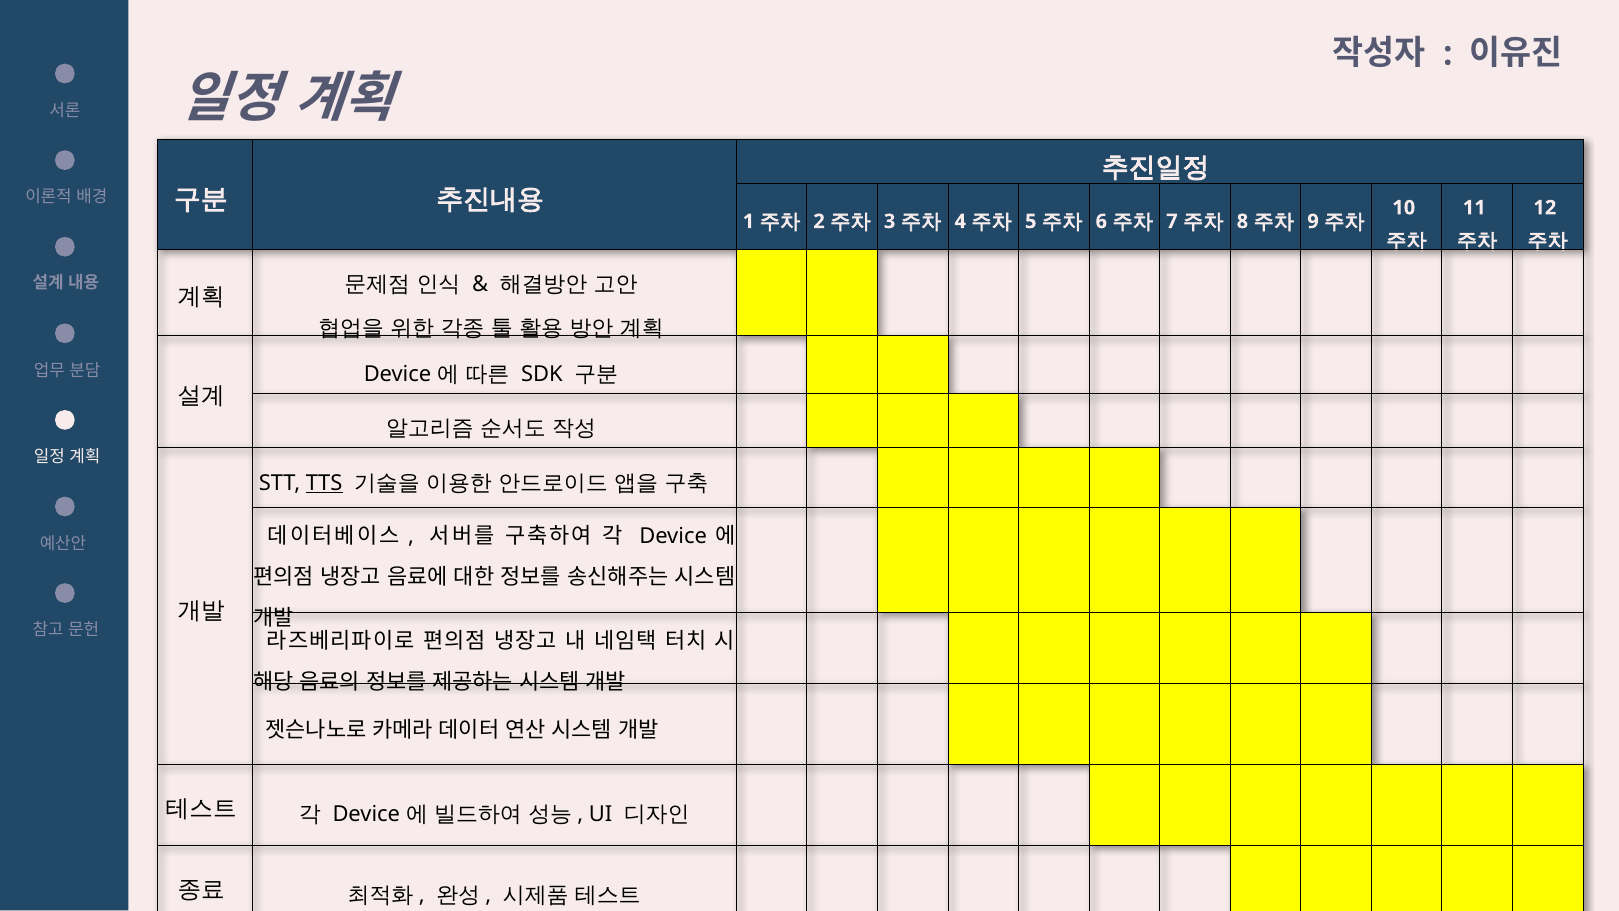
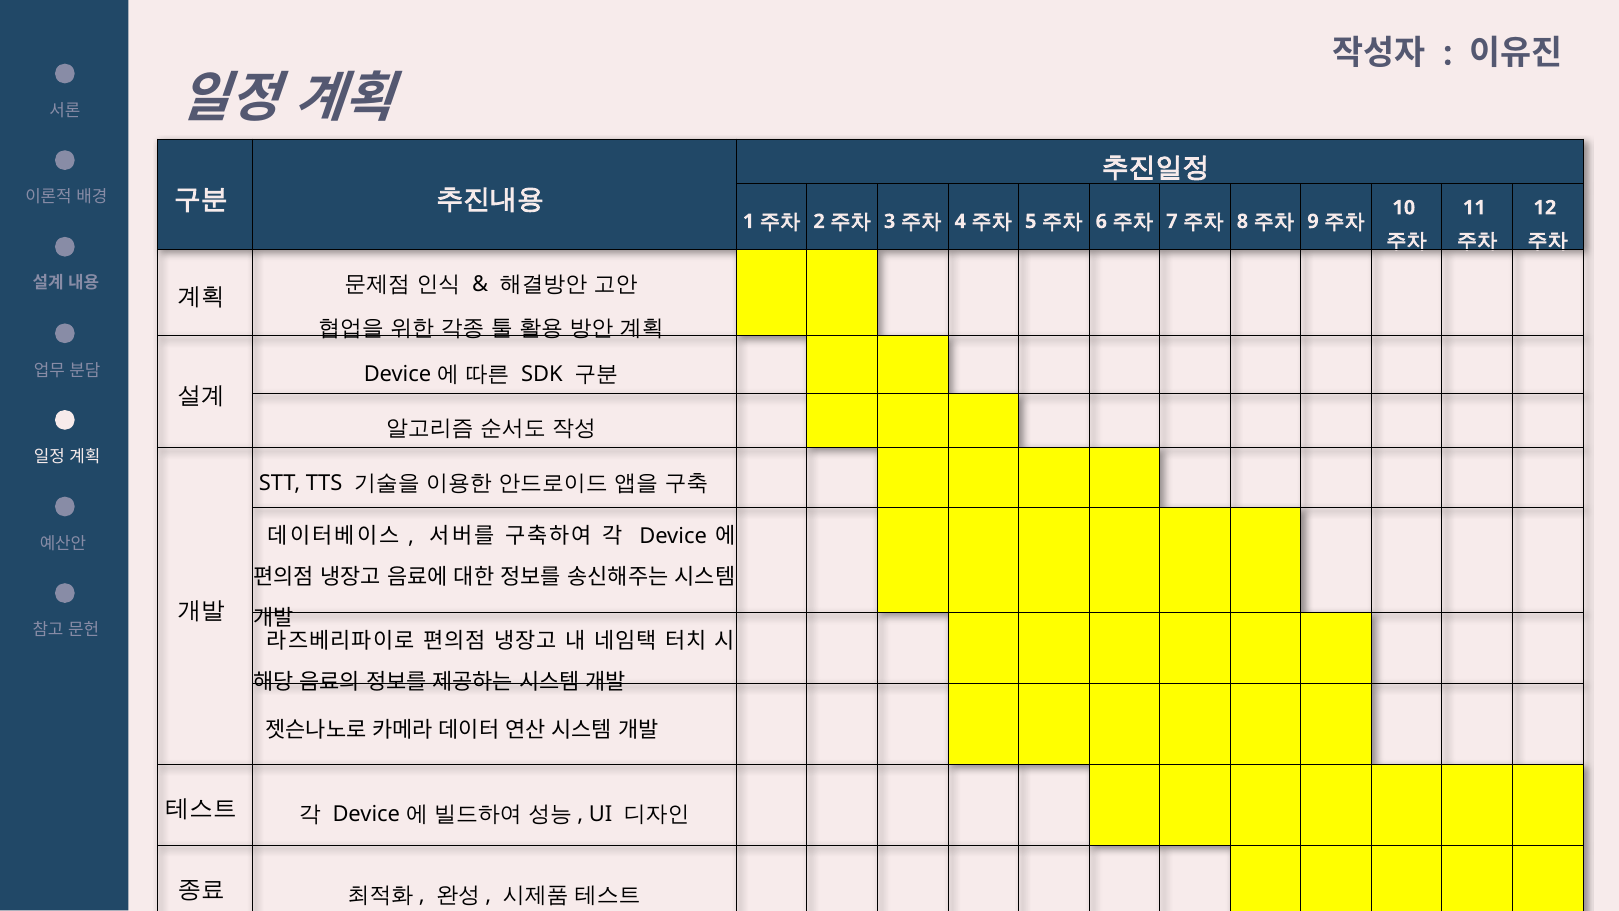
TTS underline: present -> none
